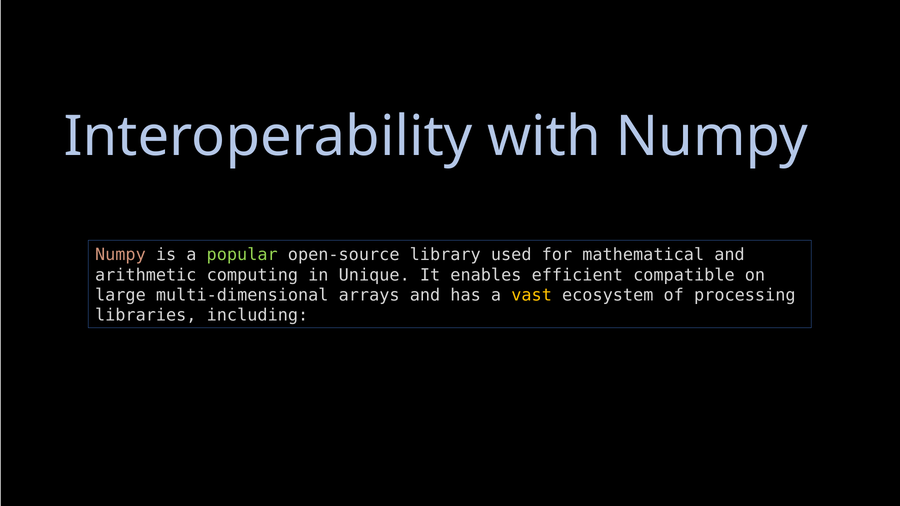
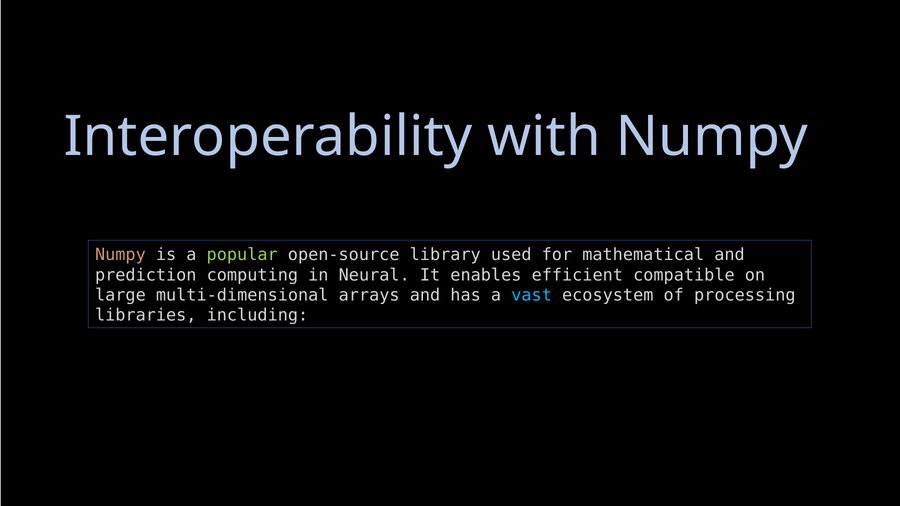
arithmetic: arithmetic -> prediction
Unique: Unique -> Neural
vast colour: yellow -> light blue
